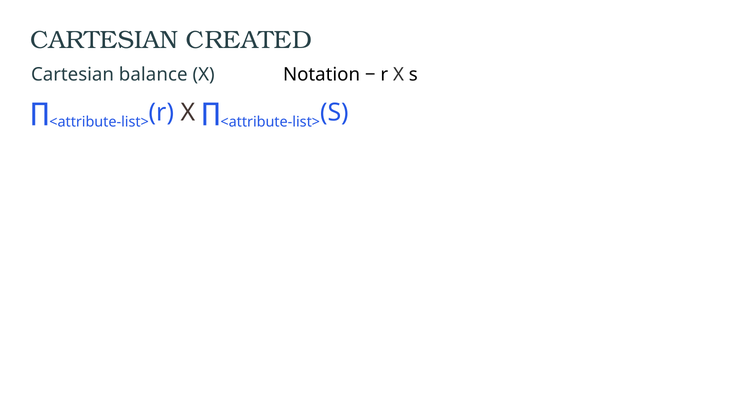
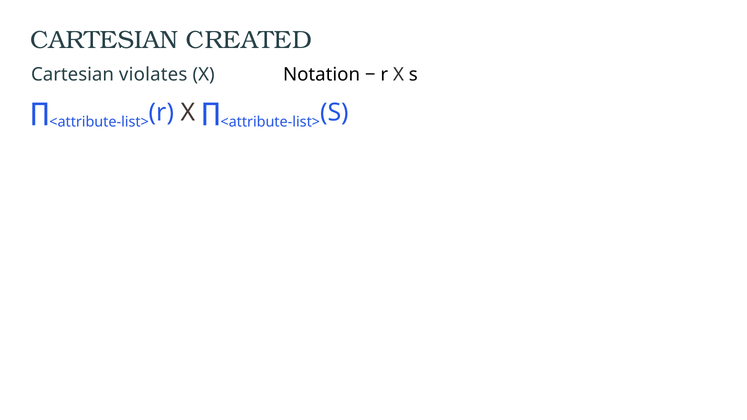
balance: balance -> violates
